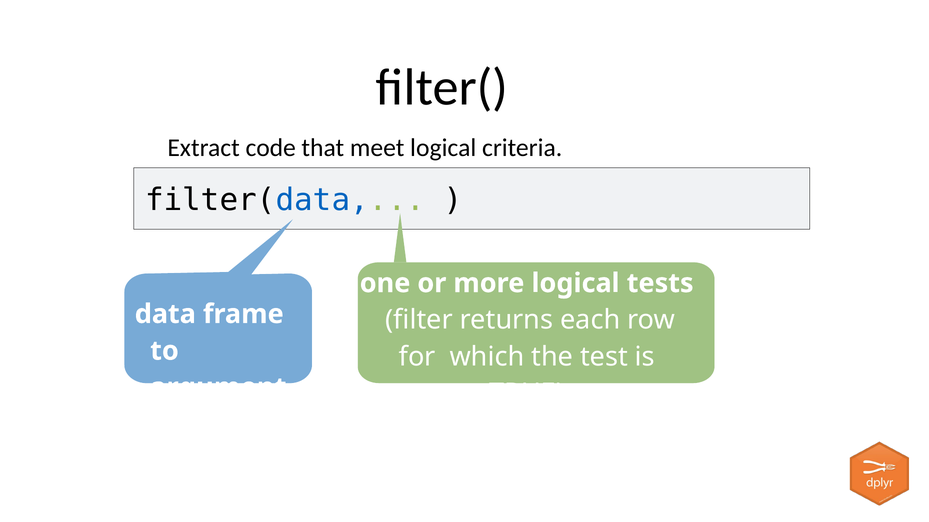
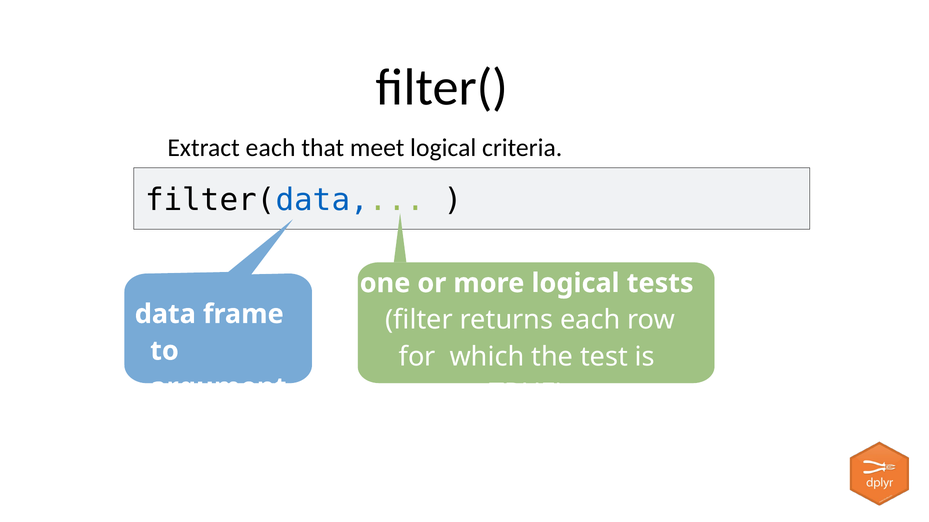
Extract code: code -> each
